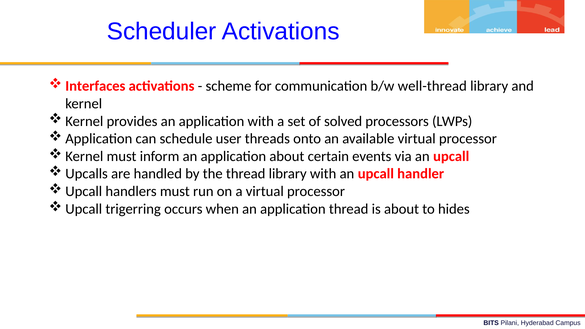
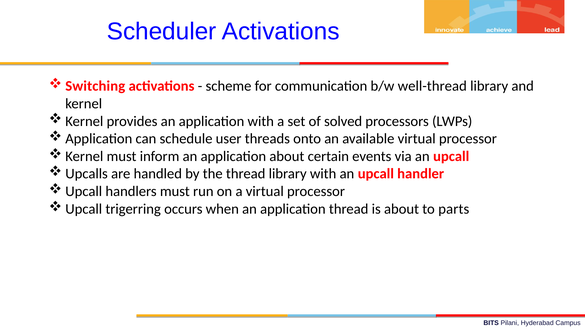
Interfaces: Interfaces -> Switching
hides: hides -> parts
